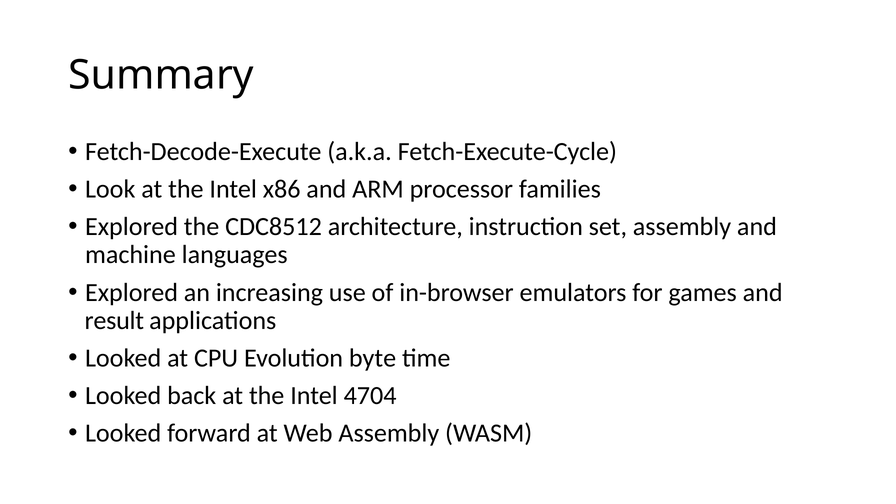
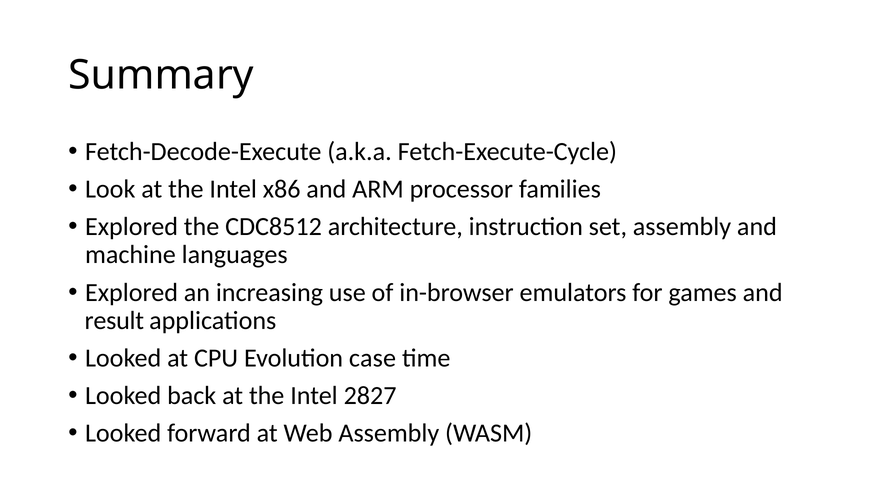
byte: byte -> case
4704: 4704 -> 2827
